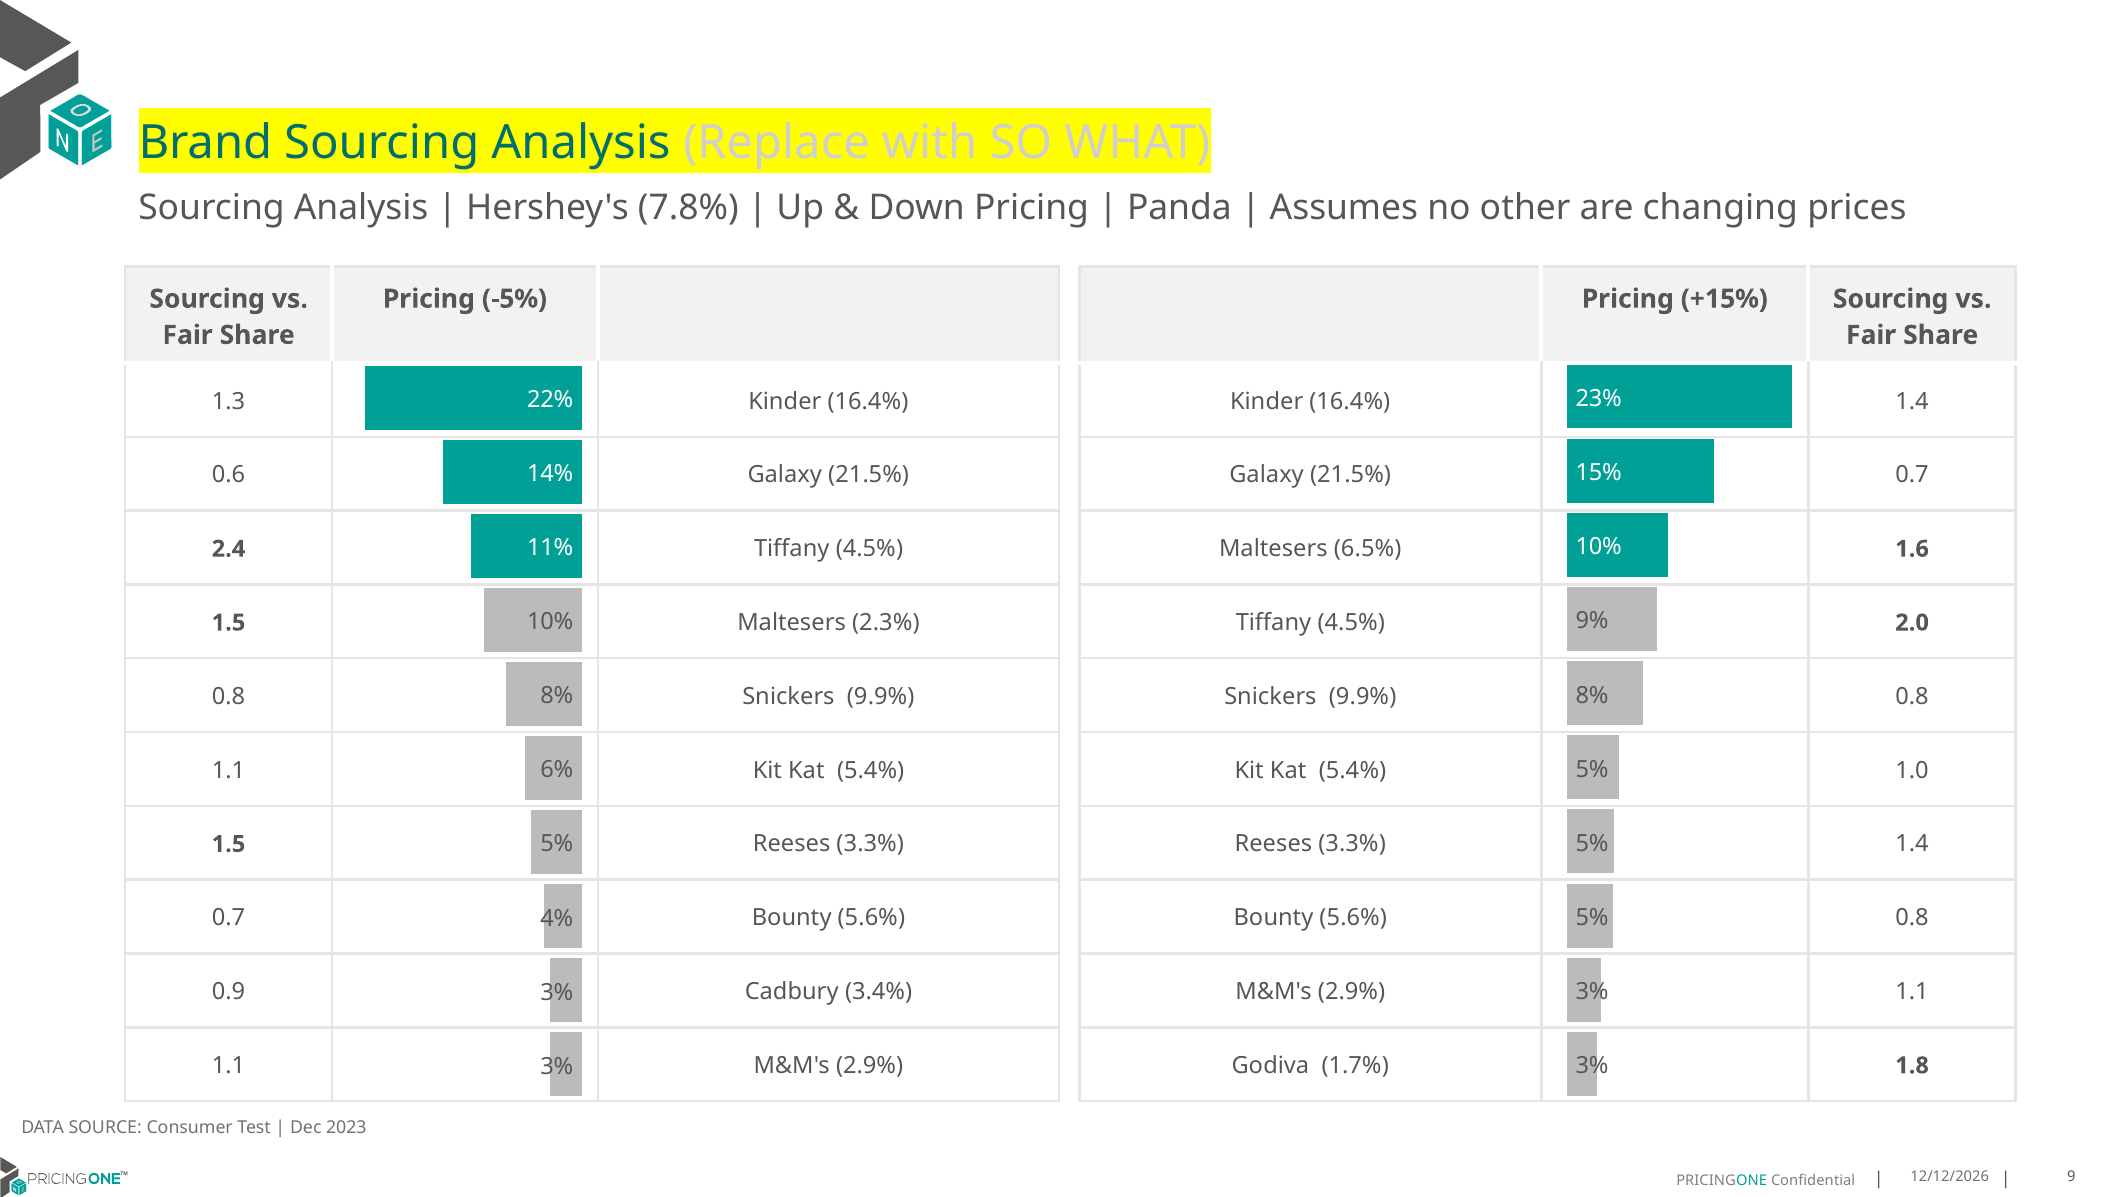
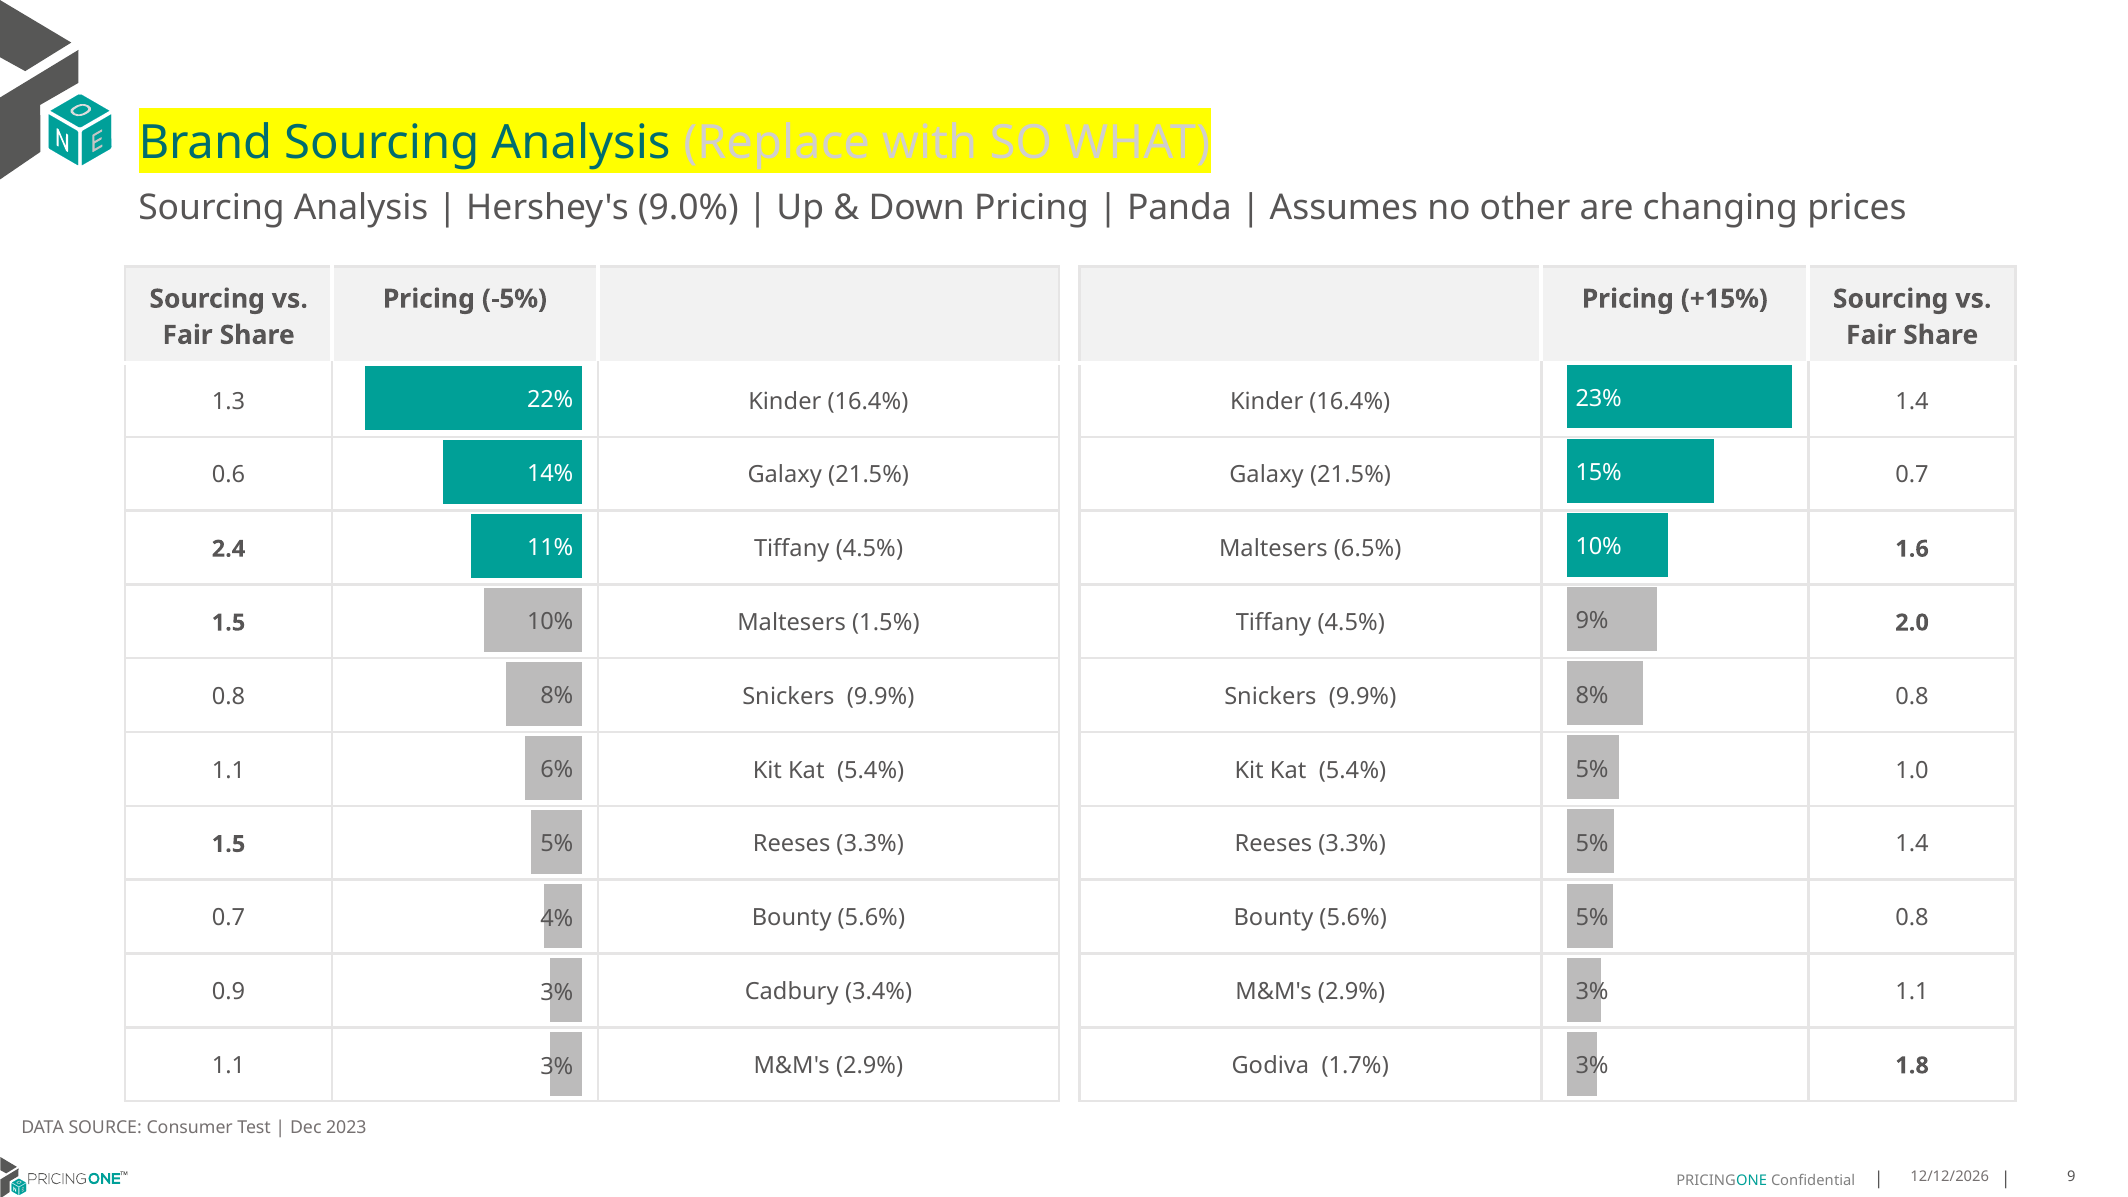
7.8%: 7.8% -> 9.0%
2.3%: 2.3% -> 1.5%
